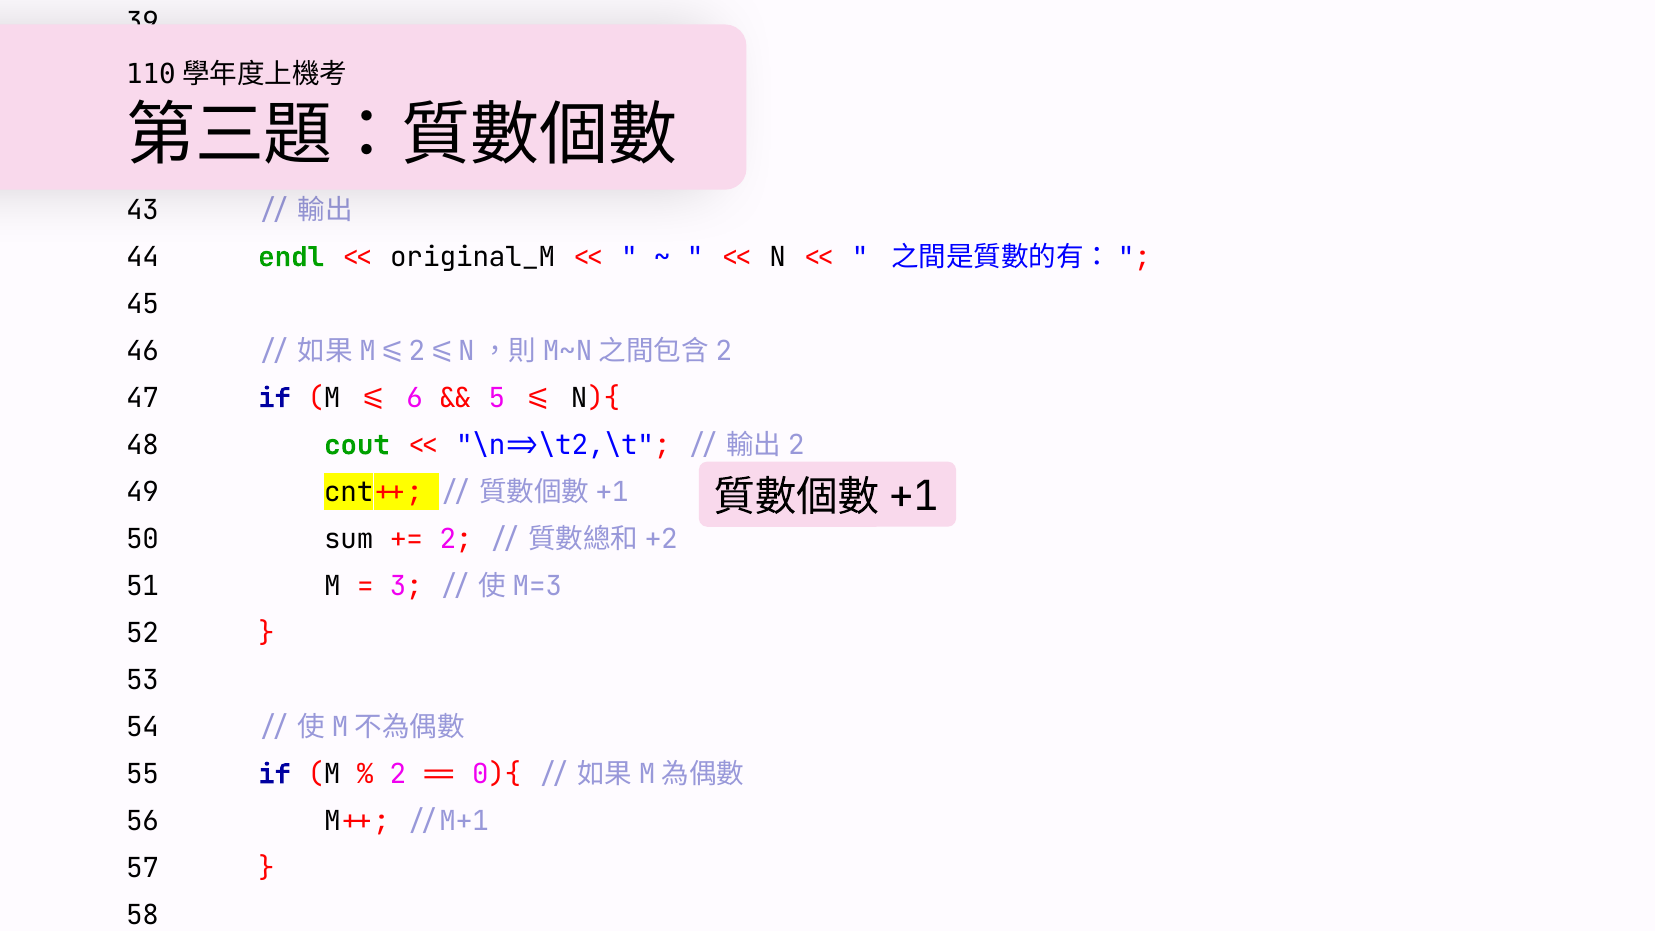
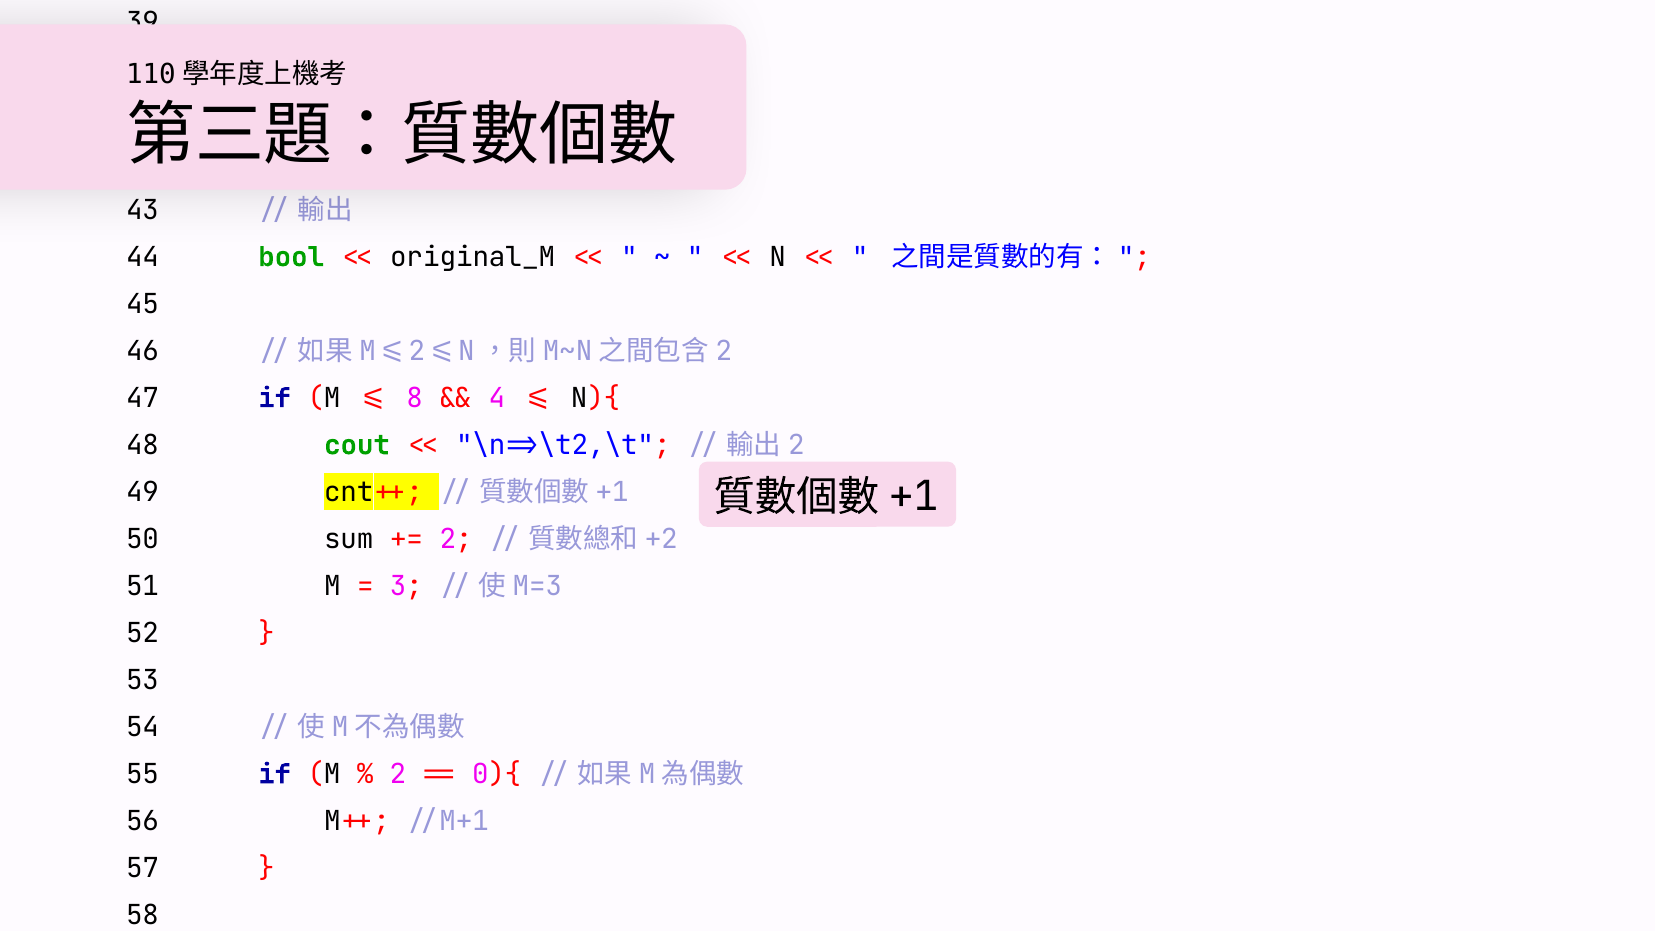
44 endl: endl -> bool
6 at (415, 398): 6 -> 8
5 at (497, 398): 5 -> 4
